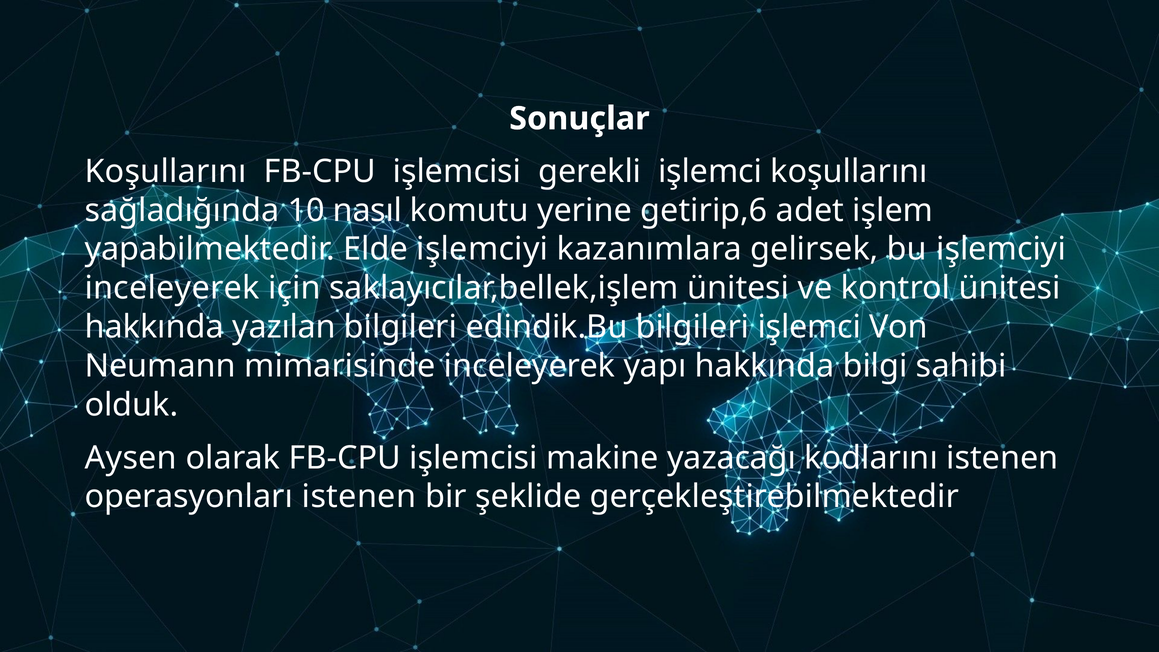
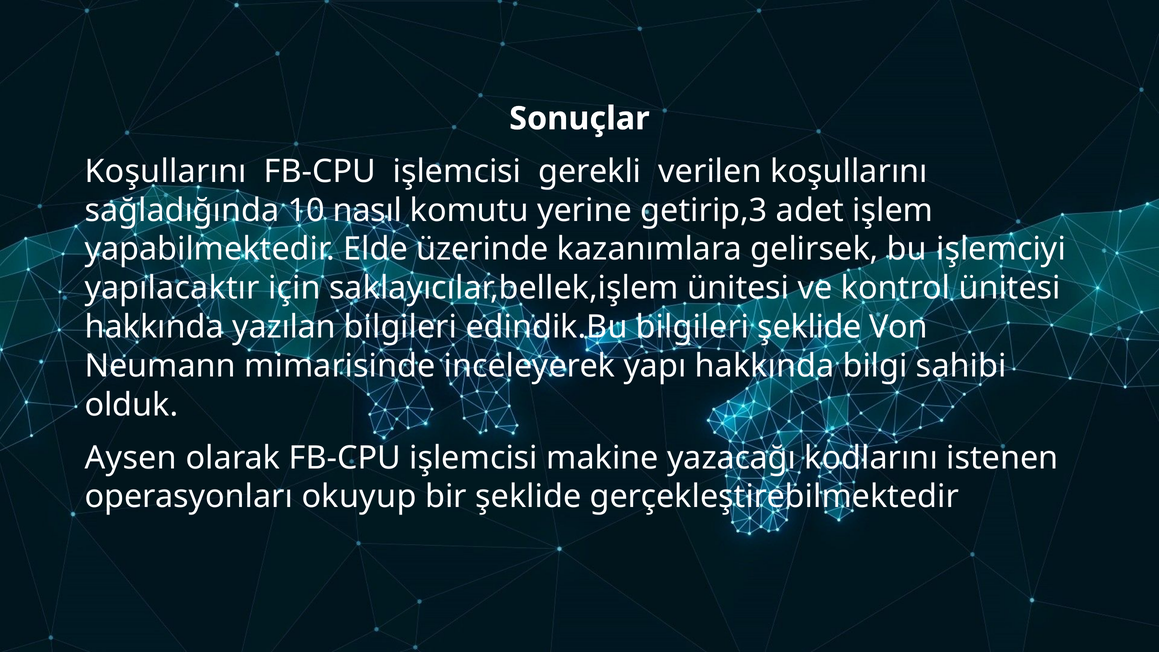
gerekli işlemci: işlemci -> verilen
getirip,6: getirip,6 -> getirip,3
Elde işlemciyi: işlemciyi -> üzerinde
inceleyerek at (172, 288): inceleyerek -> yapılacaktır
bilgileri işlemci: işlemci -> şeklide
operasyonları istenen: istenen -> okuyup
